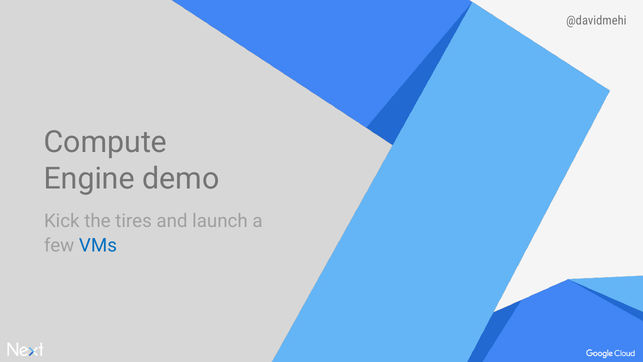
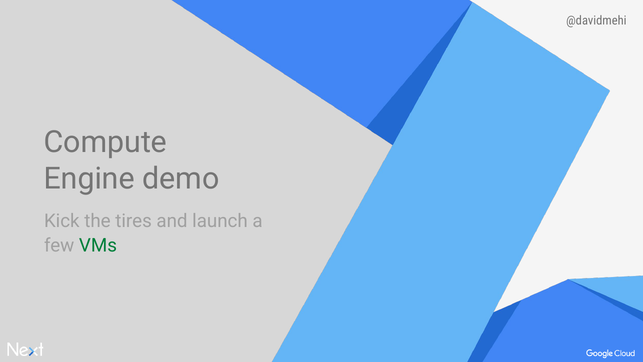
VMs colour: blue -> green
